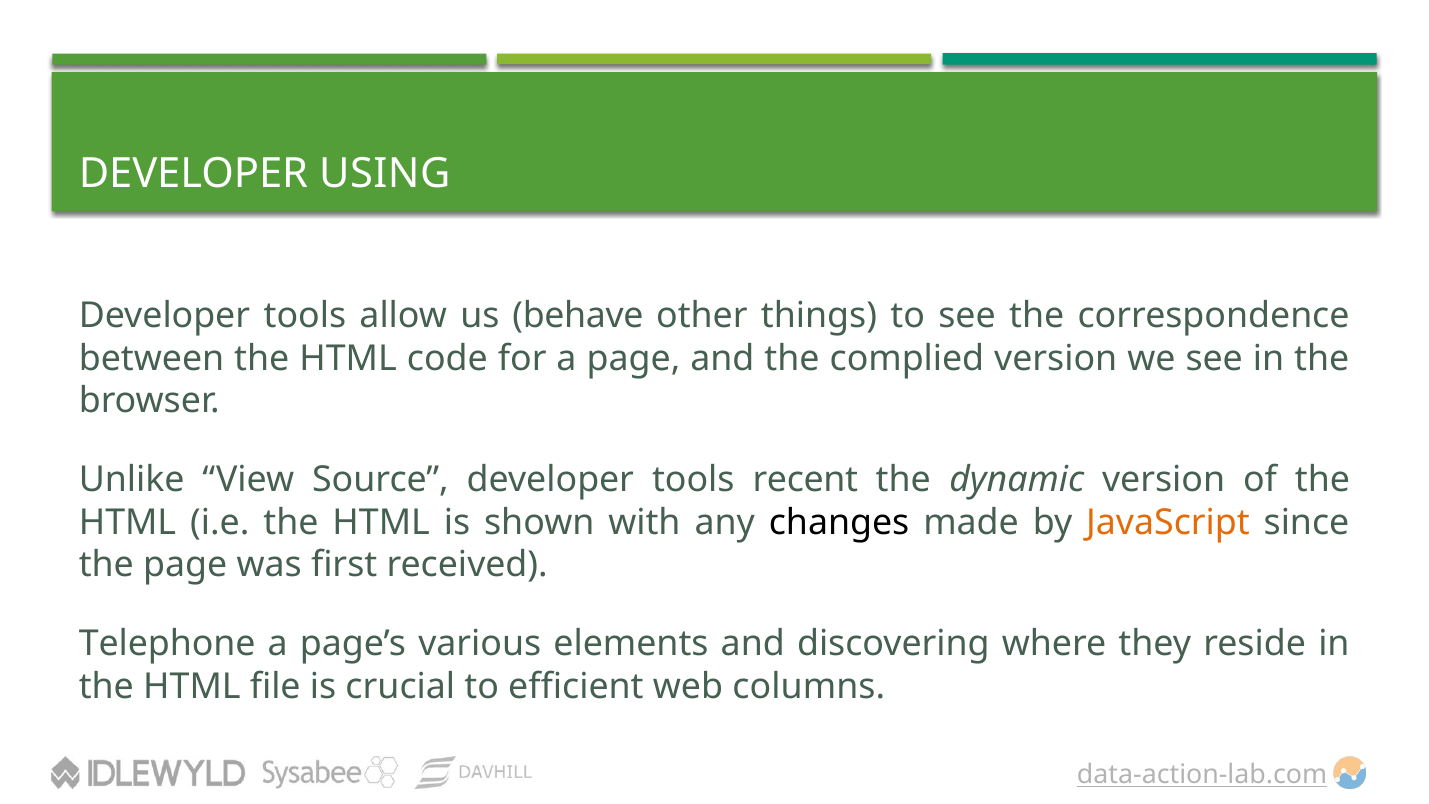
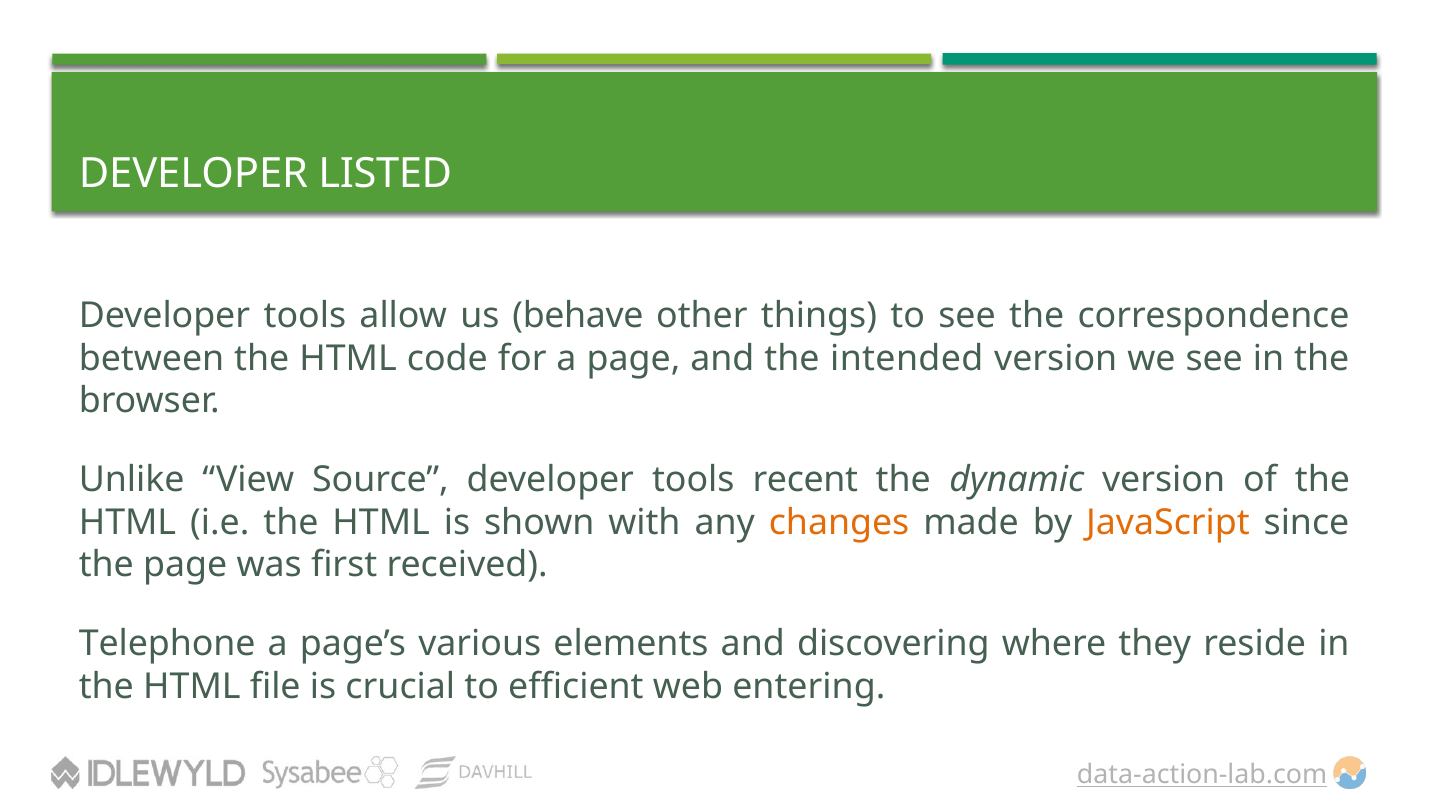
USING: USING -> LISTED
complied: complied -> intended
changes colour: black -> orange
columns: columns -> entering
